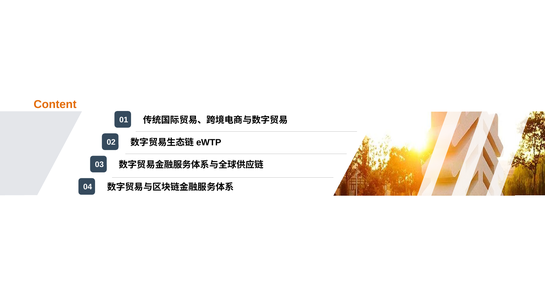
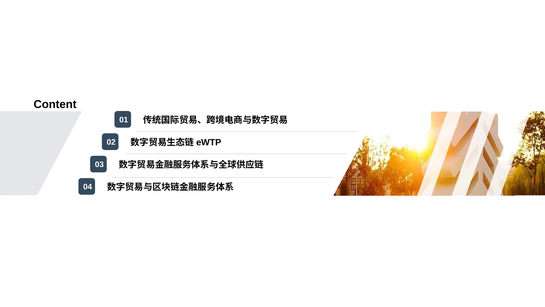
Content colour: orange -> black
